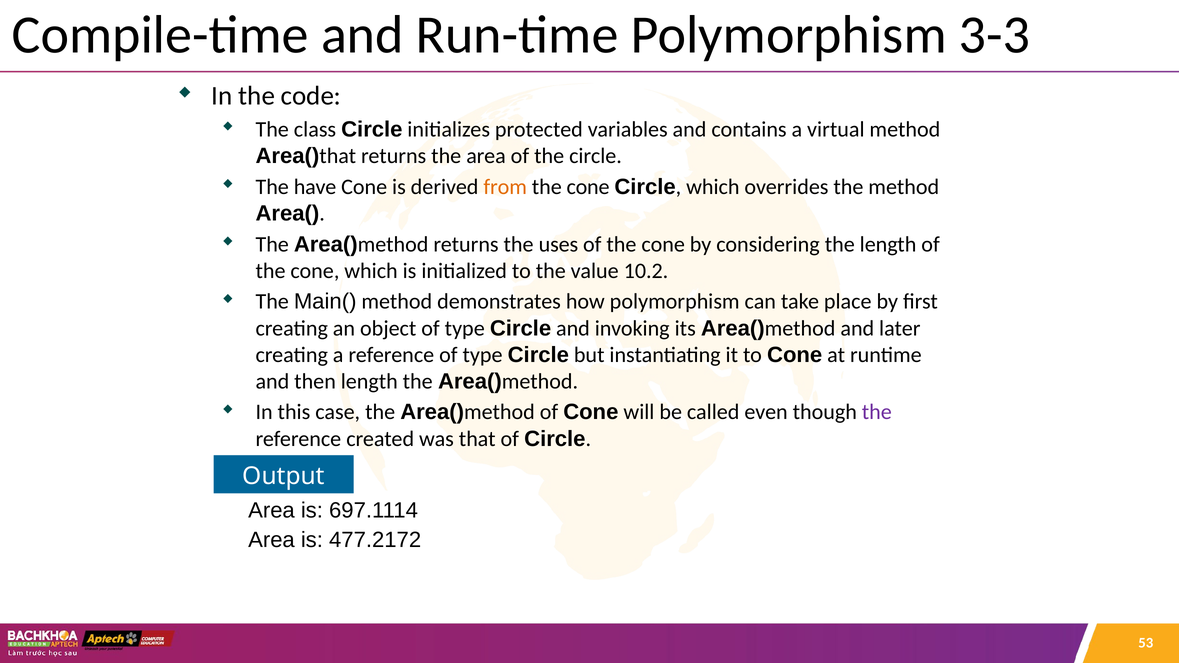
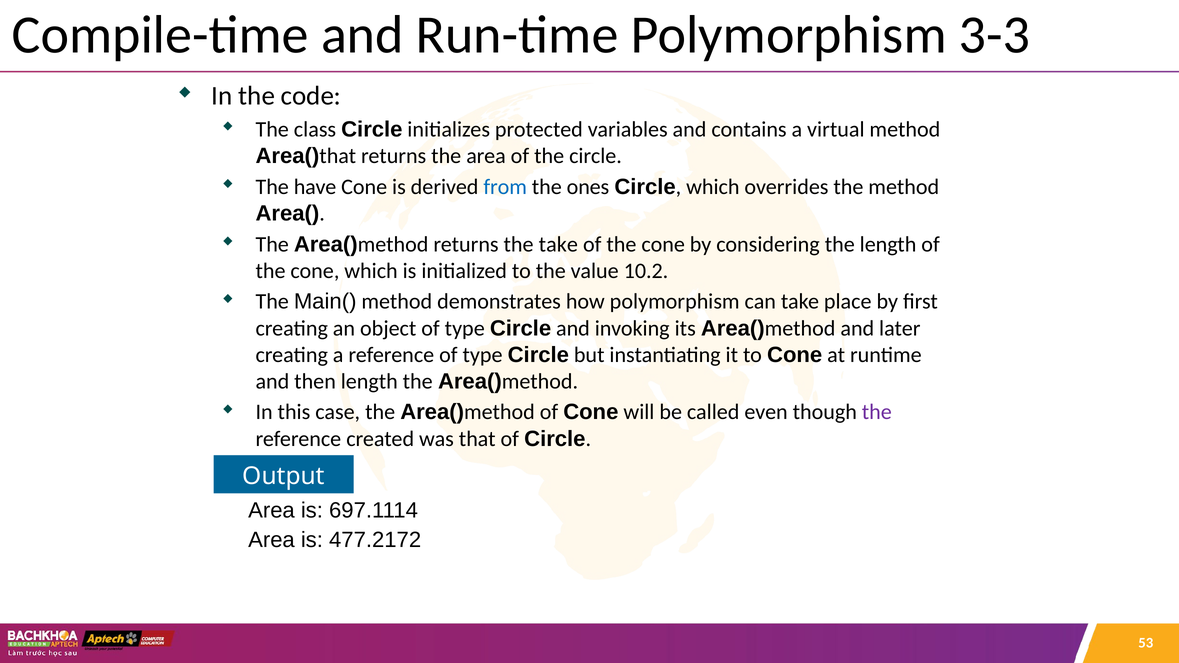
from colour: orange -> blue
cone at (588, 187): cone -> ones
the uses: uses -> take
